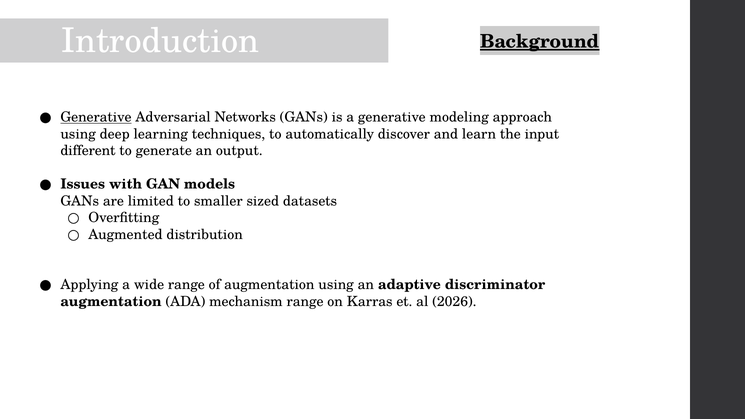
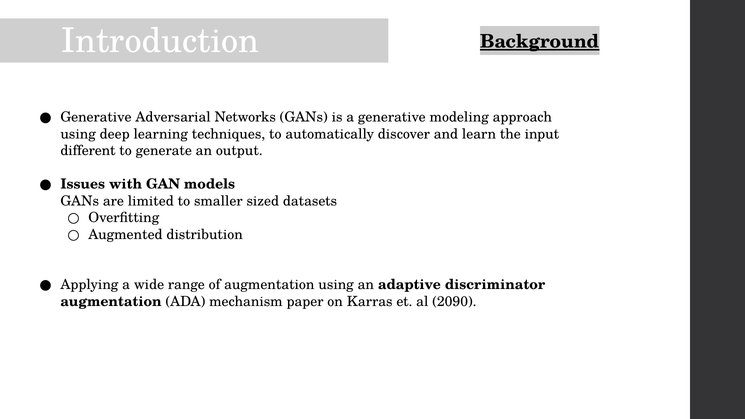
Generative at (96, 117) underline: present -> none
mechanism range: range -> paper
2026: 2026 -> 2090
